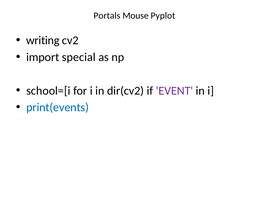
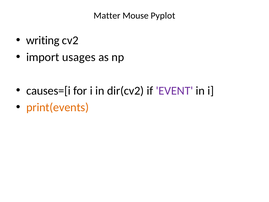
Portals: Portals -> Matter
special: special -> usages
school=[i: school=[i -> causes=[i
print(events colour: blue -> orange
